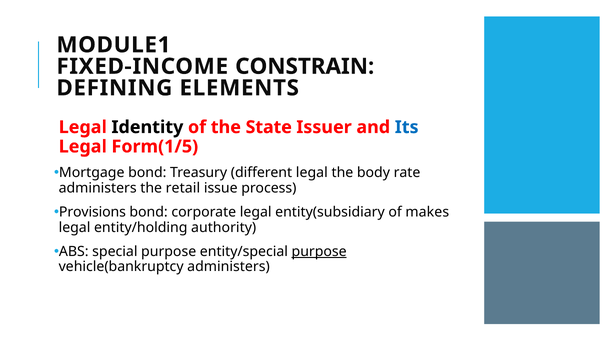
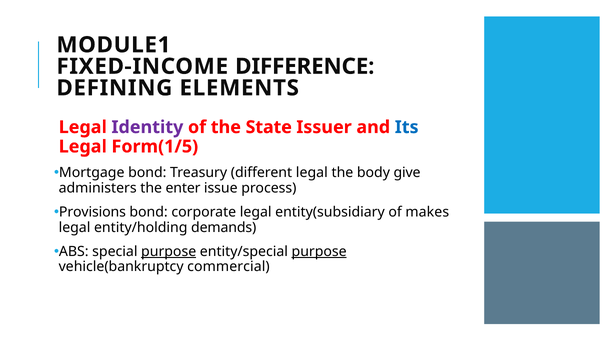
CONSTRAIN: CONSTRAIN -> DIFFERENCE
Identity colour: black -> purple
rate: rate -> give
retail: retail -> enter
authority: authority -> demands
purpose at (169, 252) underline: none -> present
vehicle(bankruptcy administers: administers -> commercial
